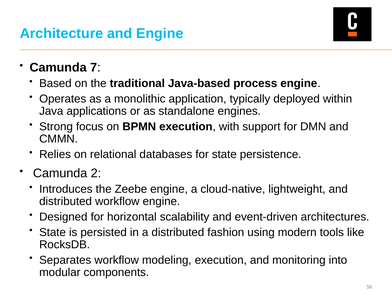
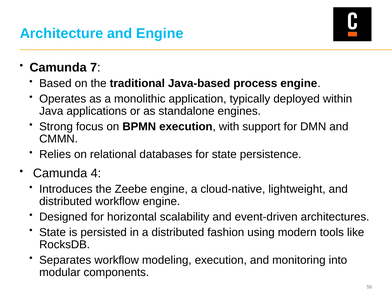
2: 2 -> 4
